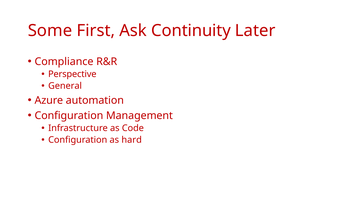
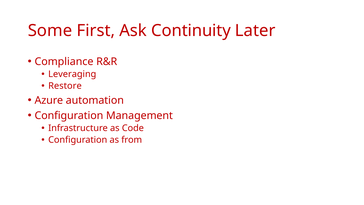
Perspective: Perspective -> Leveraging
General: General -> Restore
hard: hard -> from
